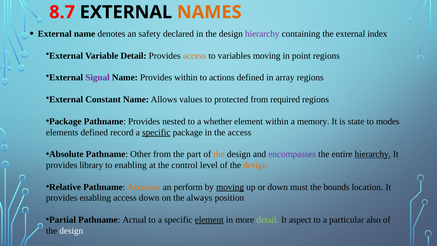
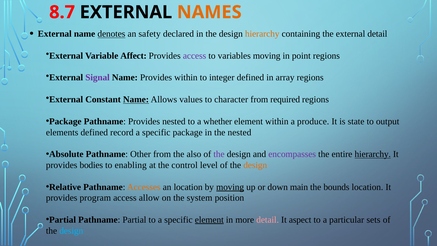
denotes underline: none -> present
hierarchy at (262, 34) colour: purple -> orange
external index: index -> detail
Variable Detail: Detail -> Affect
access at (195, 56) colour: orange -> purple
actions: actions -> integer
Name at (136, 99) underline: none -> present
protected: protected -> character
memory: memory -> produce
modes: modes -> output
specific at (156, 132) underline: present -> none
the access: access -> nested
part: part -> also
the at (219, 154) colour: orange -> purple
library: library -> bodies
an perform: perform -> location
must: must -> main
provides enabling: enabling -> program
access down: down -> allow
always: always -> system
Pathname Actual: Actual -> Partial
detail at (268, 220) colour: light green -> pink
also: also -> sets
design at (71, 231) colour: white -> light blue
